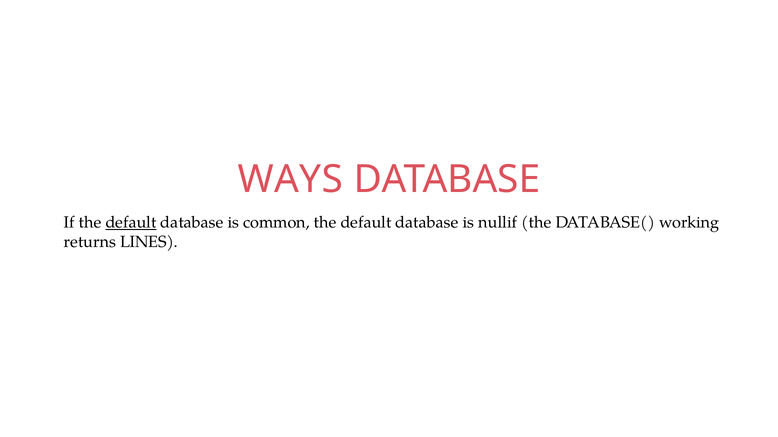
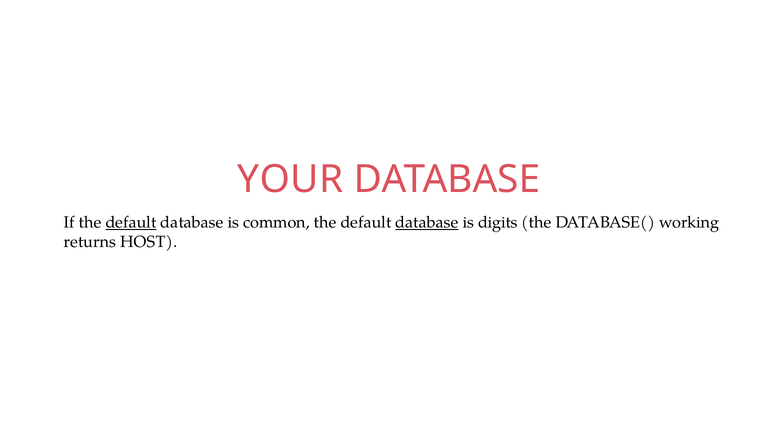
WAYS: WAYS -> YOUR
database at (427, 223) underline: none -> present
nullif: nullif -> digits
LINES: LINES -> HOST
